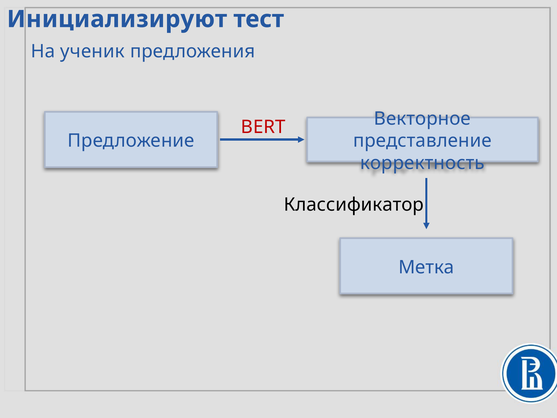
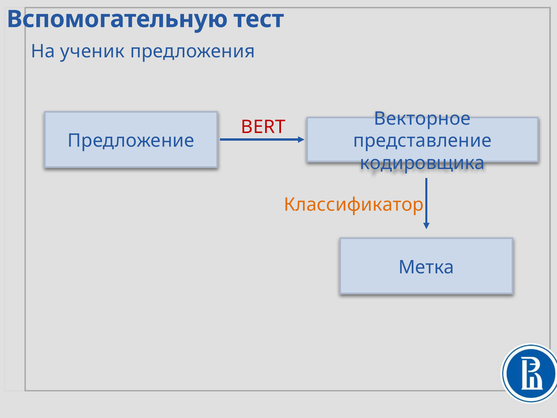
Инициализируют: Инициализируют -> Вспомогательную
корректность: корректность -> кодировщика
Классификатор colour: black -> orange
